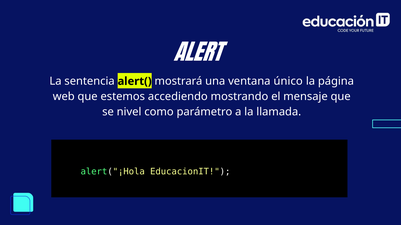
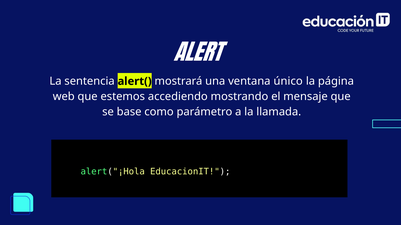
nivel: nivel -> base
